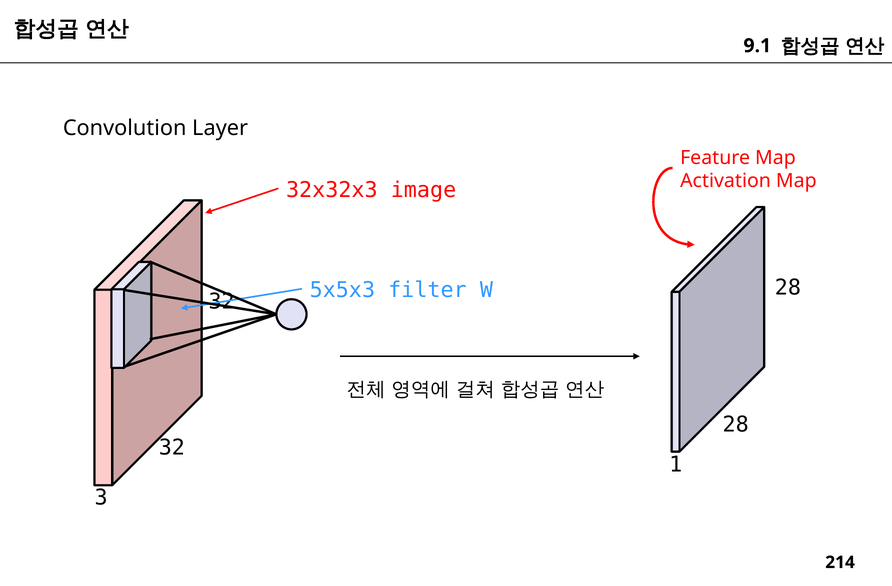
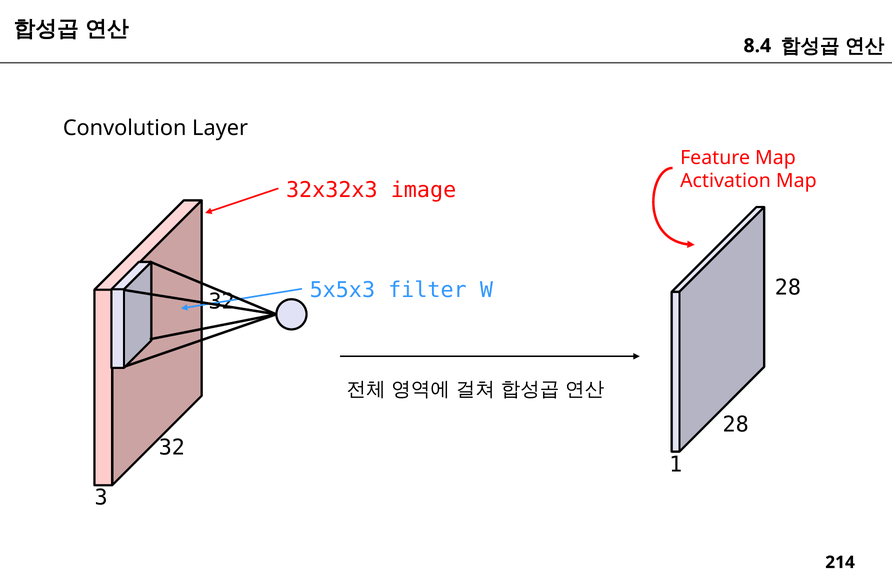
9.1: 9.1 -> 8.4
